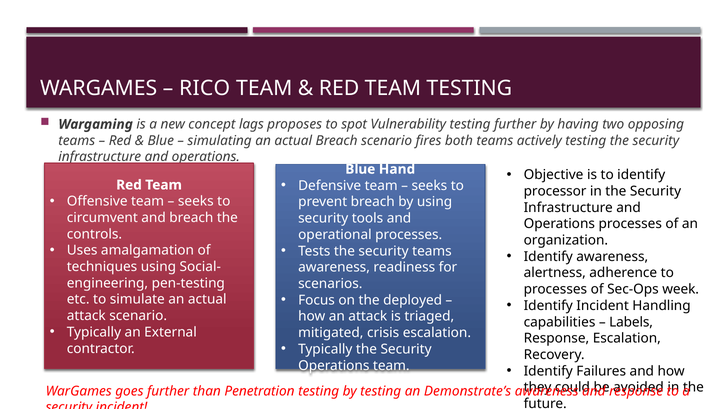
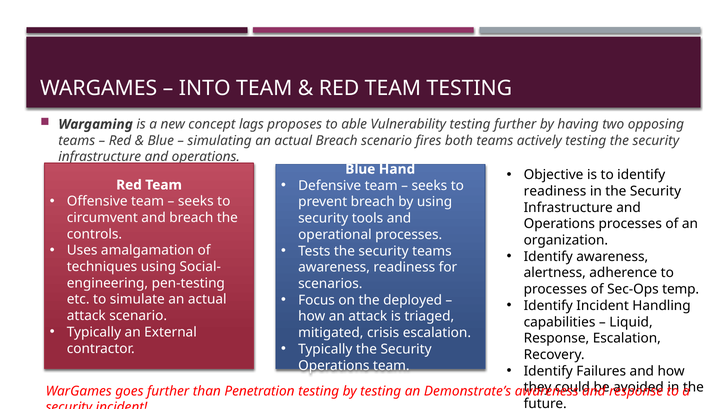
RICO: RICO -> INTO
spot: spot -> able
processor at (555, 191): processor -> readiness
week: week -> temp
Labels: Labels -> Liquid
